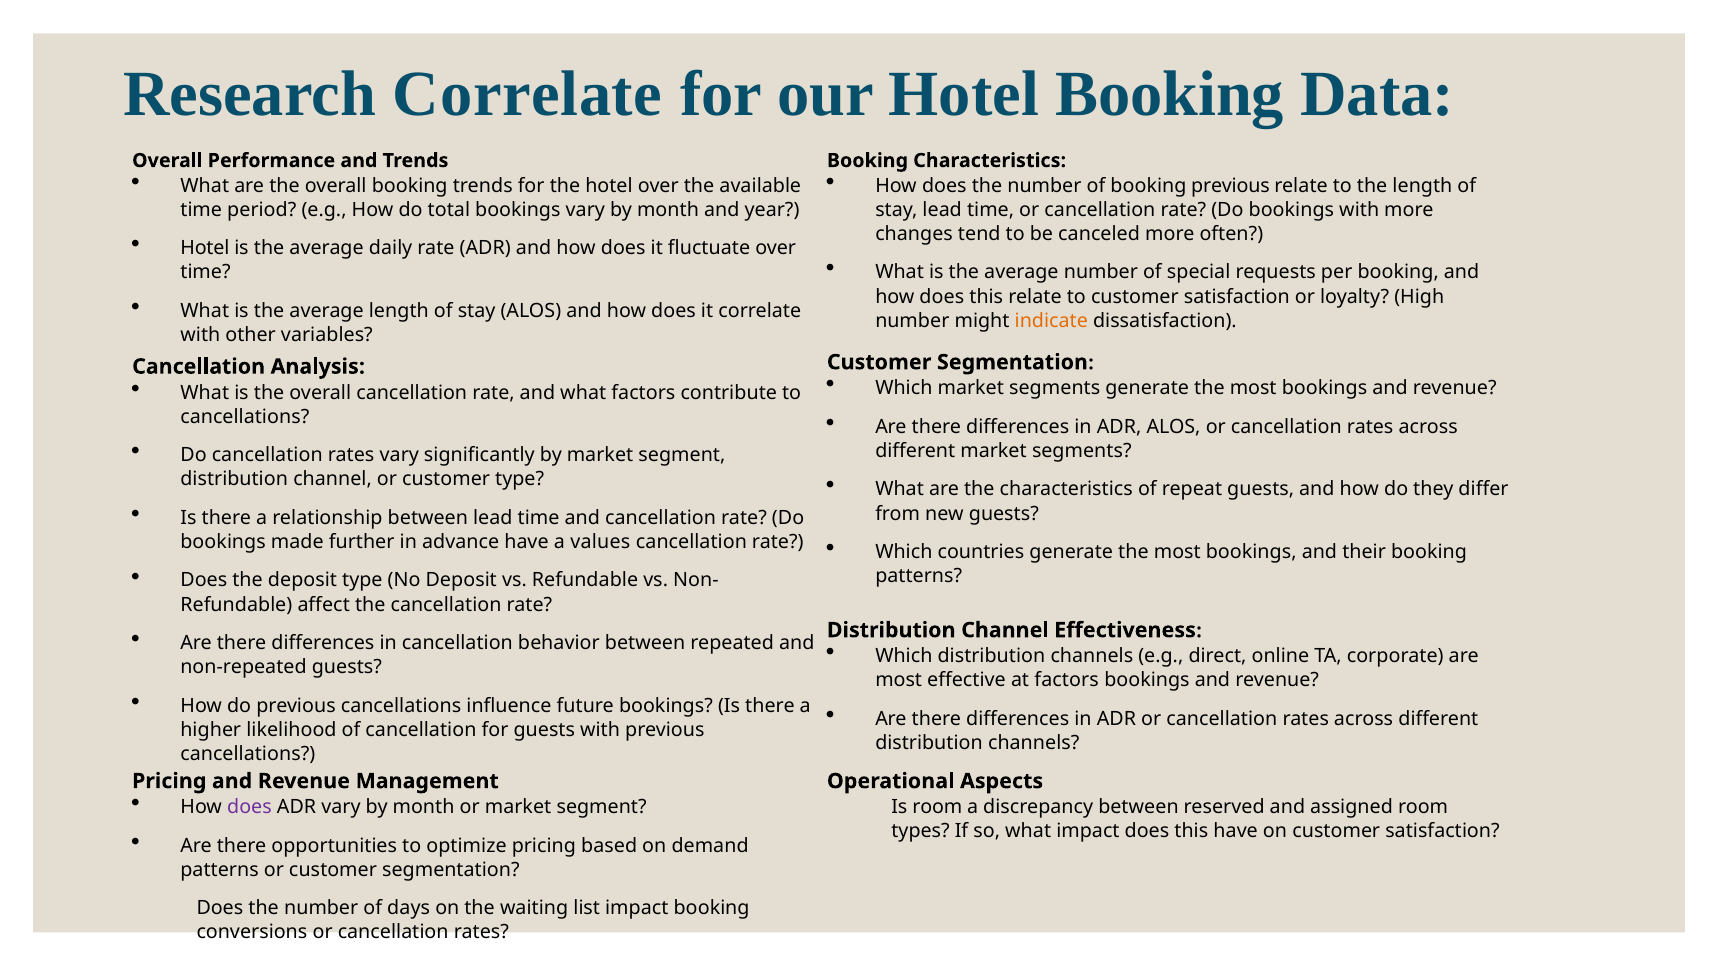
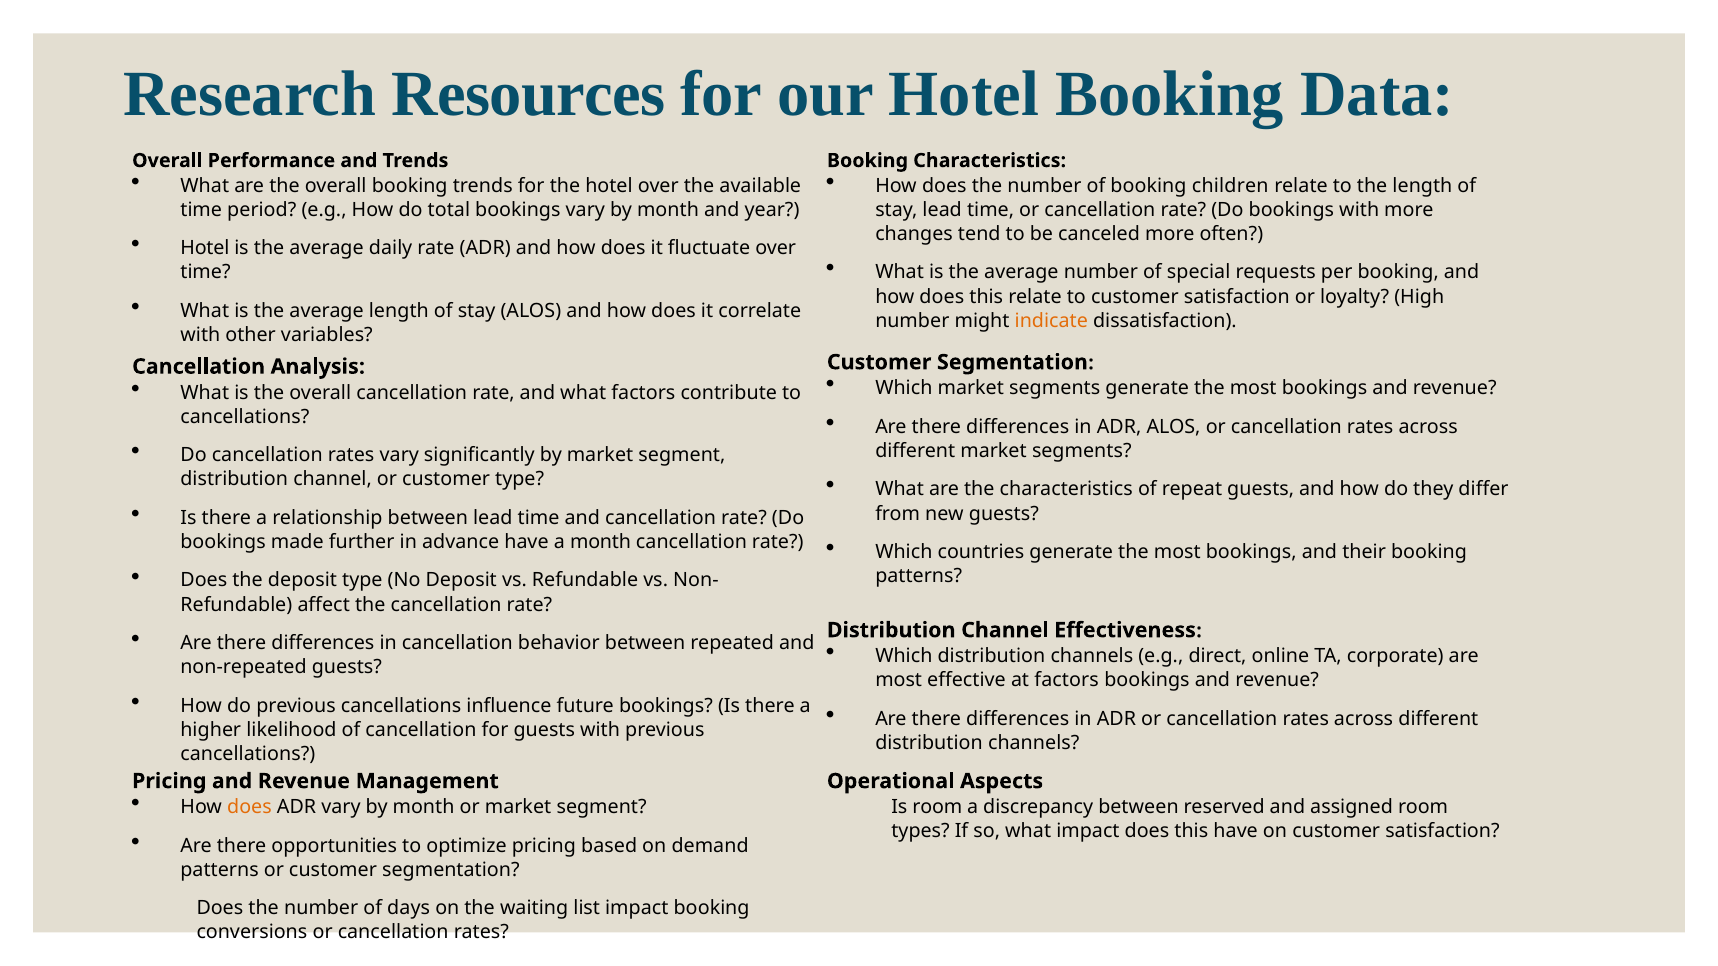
Research Correlate: Correlate -> Resources
booking previous: previous -> children
a values: values -> month
does at (249, 808) colour: purple -> orange
